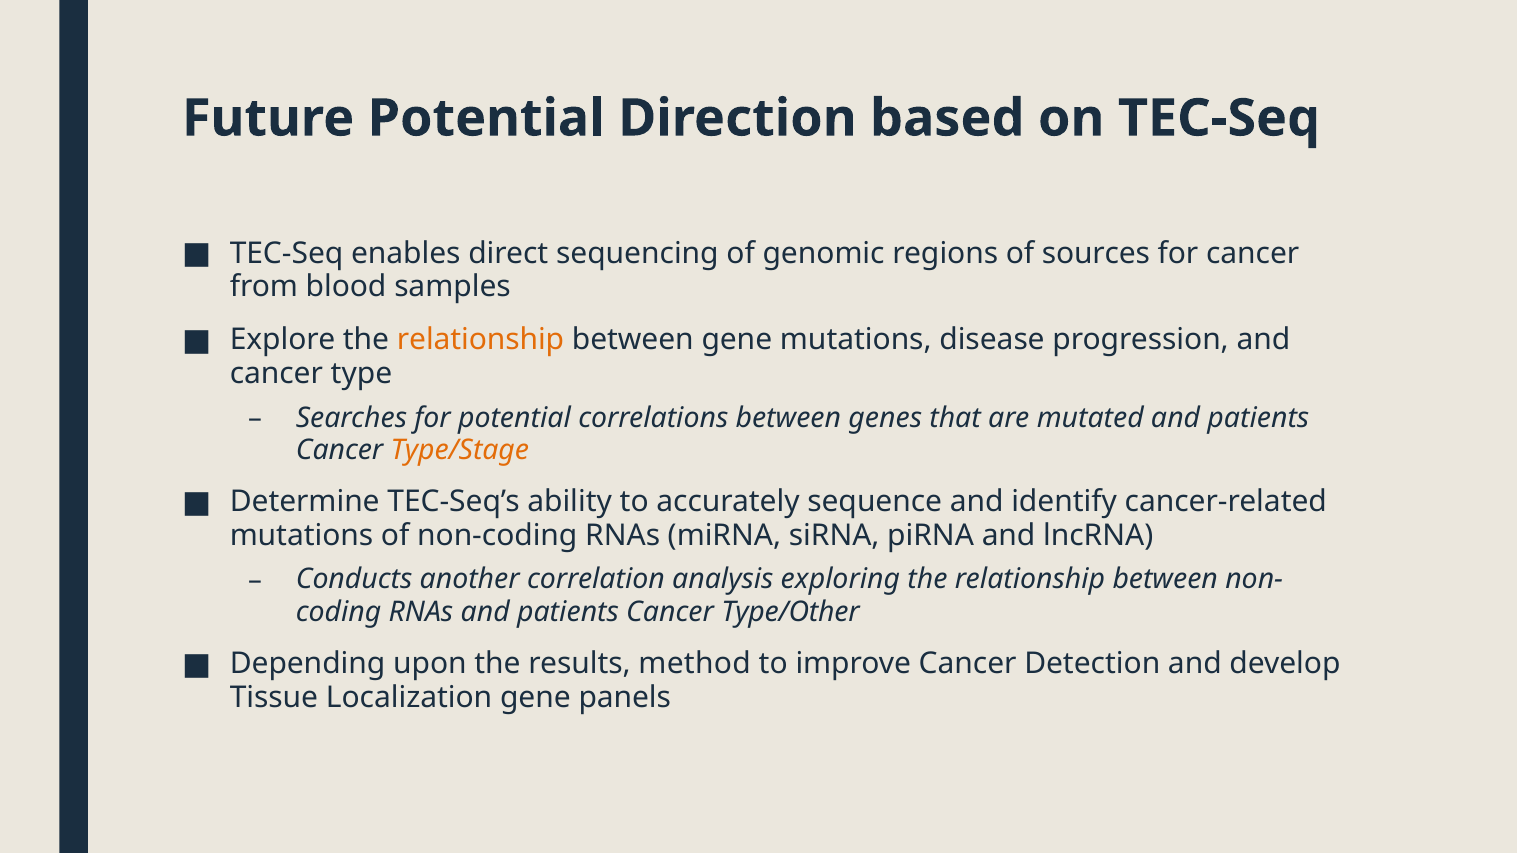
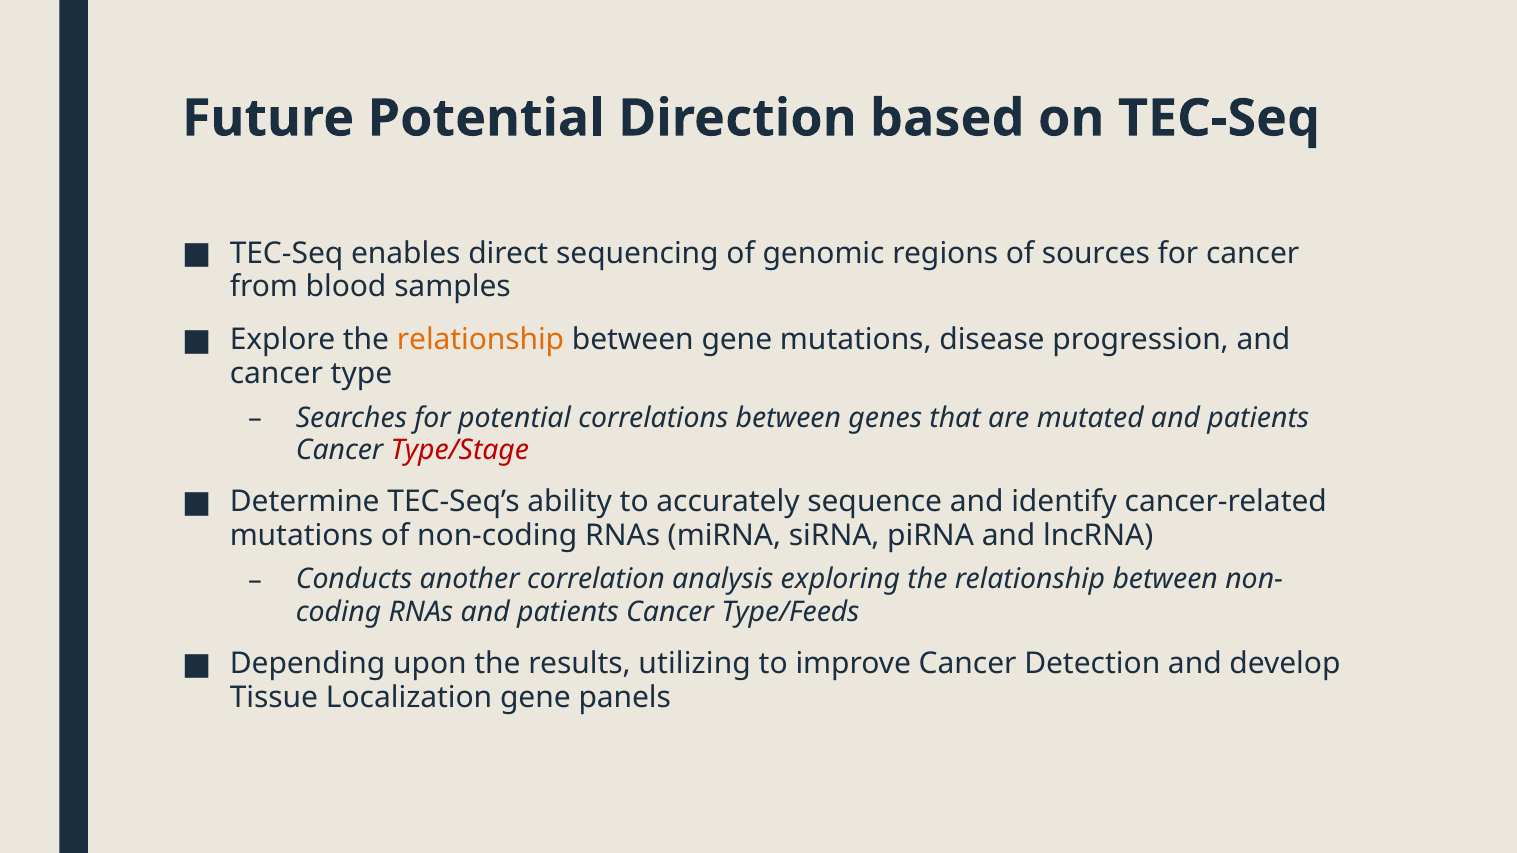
Type/Stage colour: orange -> red
Type/Other: Type/Other -> Type/Feeds
method: method -> utilizing
